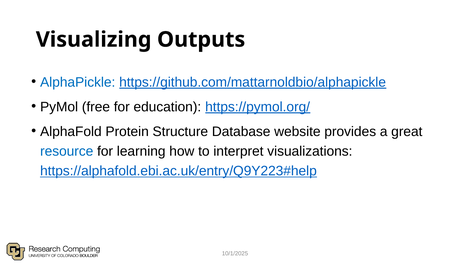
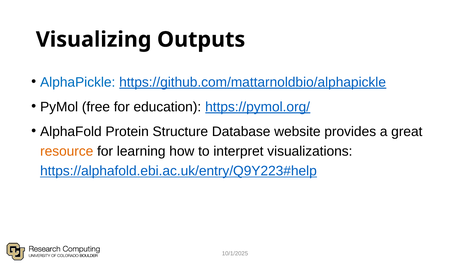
resource colour: blue -> orange
